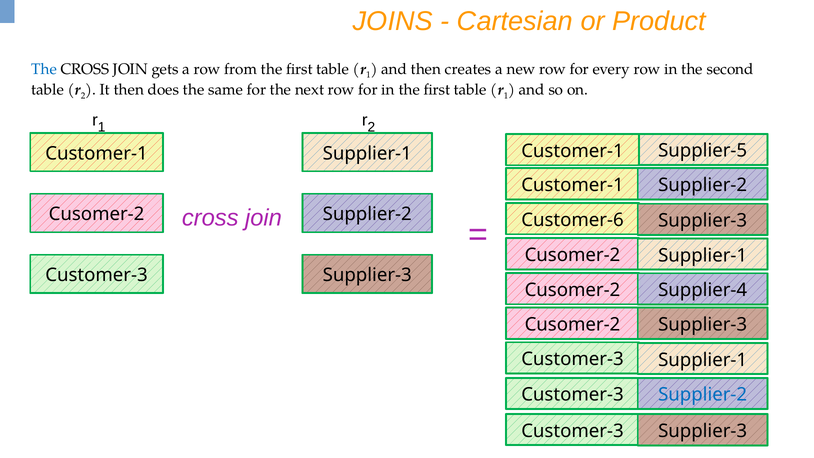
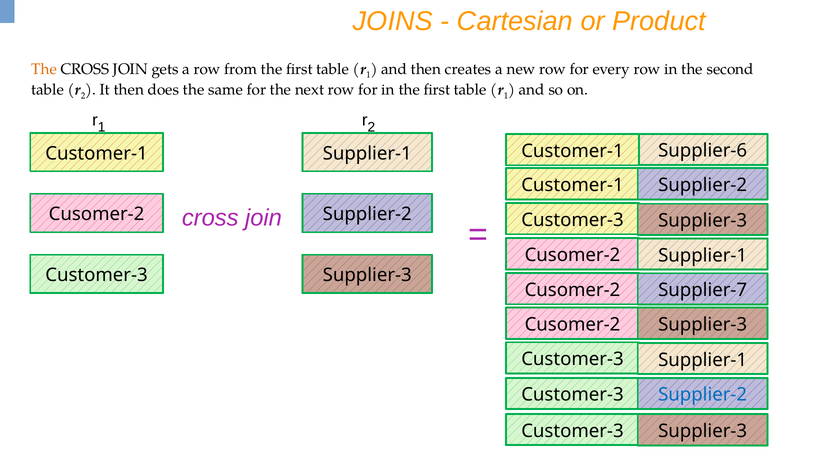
The at (44, 69) colour: blue -> orange
Supplier-5: Supplier-5 -> Supplier-6
Customer-6 at (572, 220): Customer-6 -> Customer-3
Supplier-4: Supplier-4 -> Supplier-7
